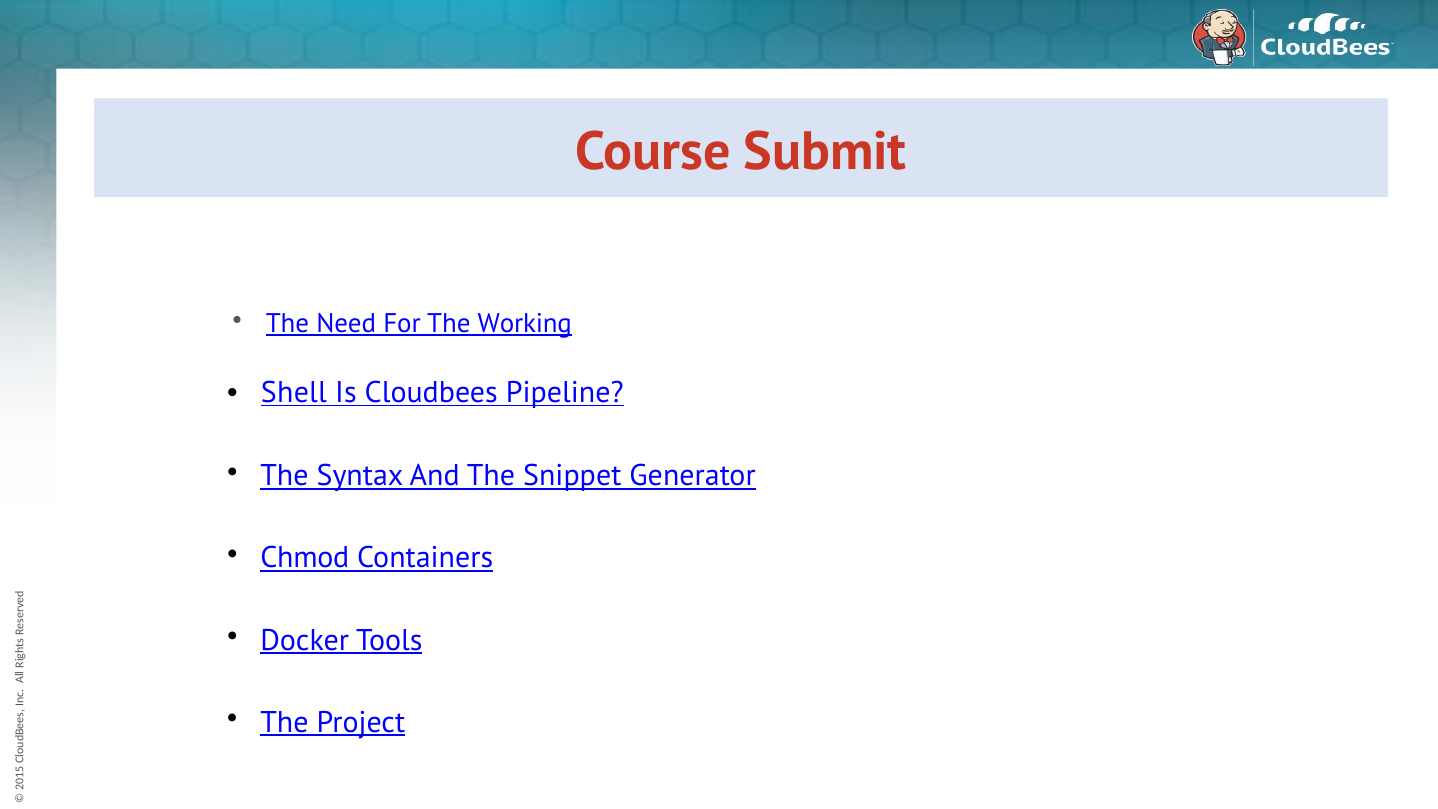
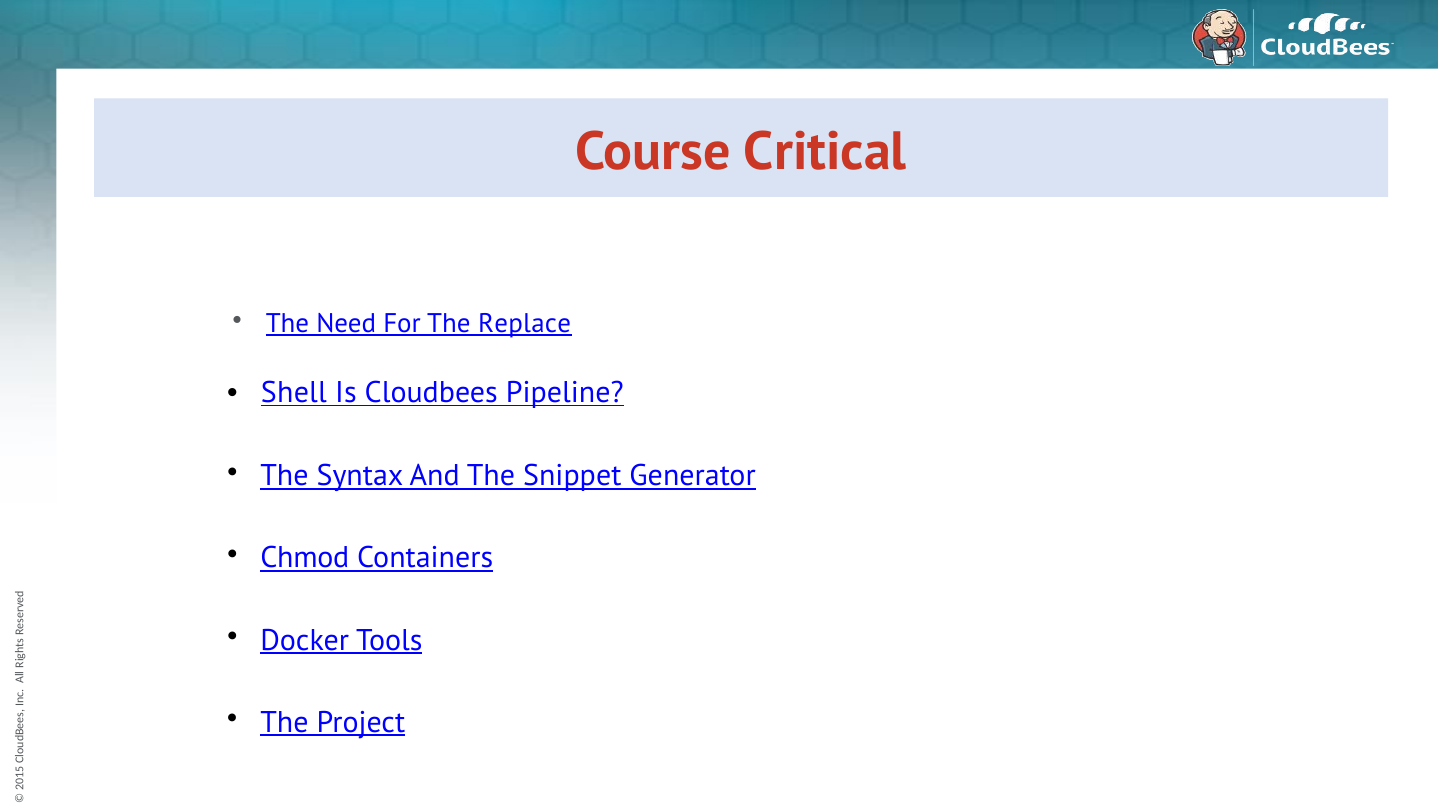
Submit: Submit -> Critical
Working: Working -> Replace
